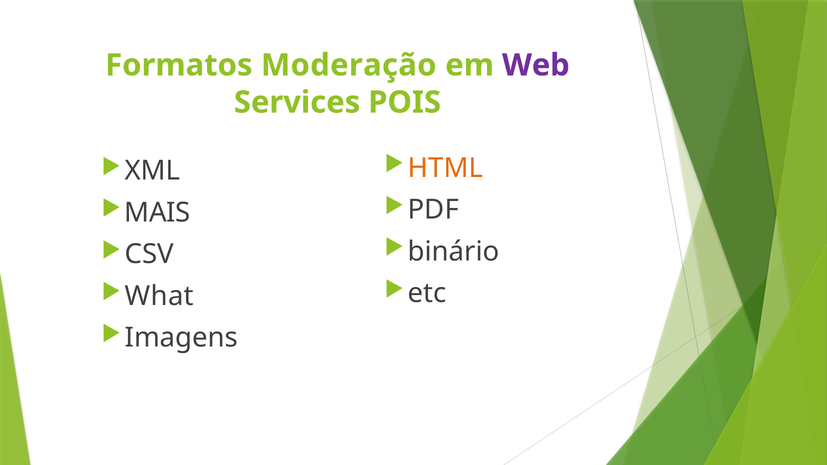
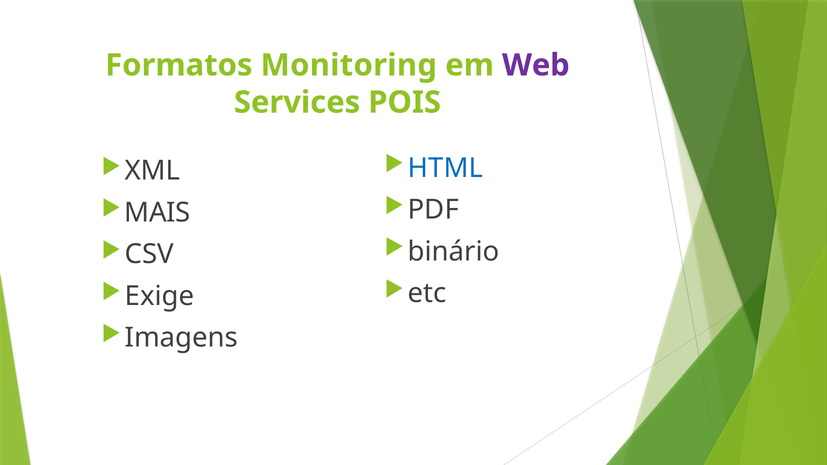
Moderação: Moderação -> Monitoring
HTML colour: orange -> blue
What: What -> Exige
